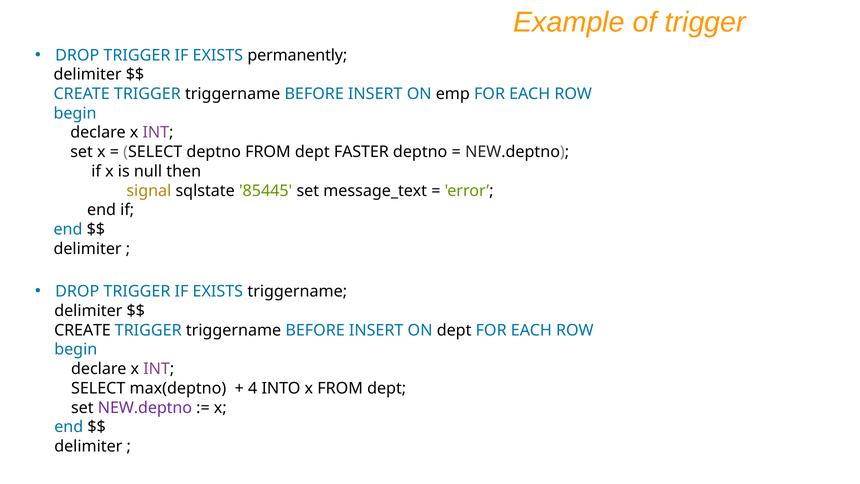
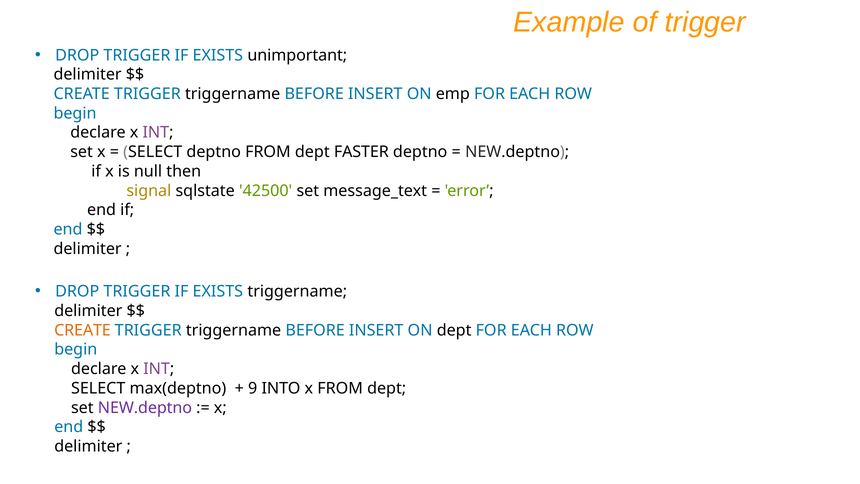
permanently: permanently -> unimportant
85445: 85445 -> 42500
CREATE at (83, 330) colour: black -> orange
4: 4 -> 9
